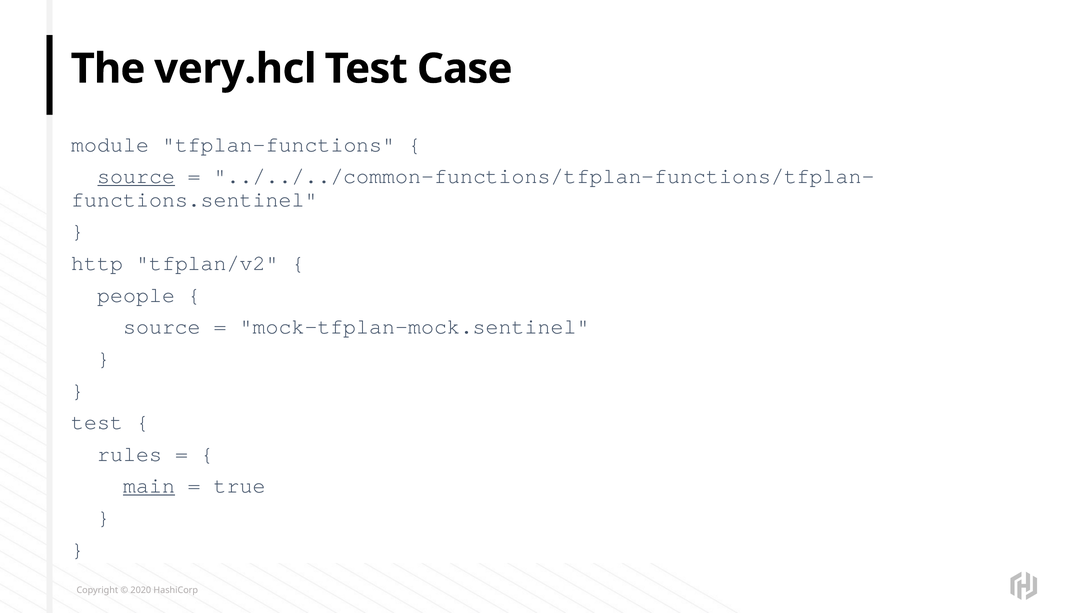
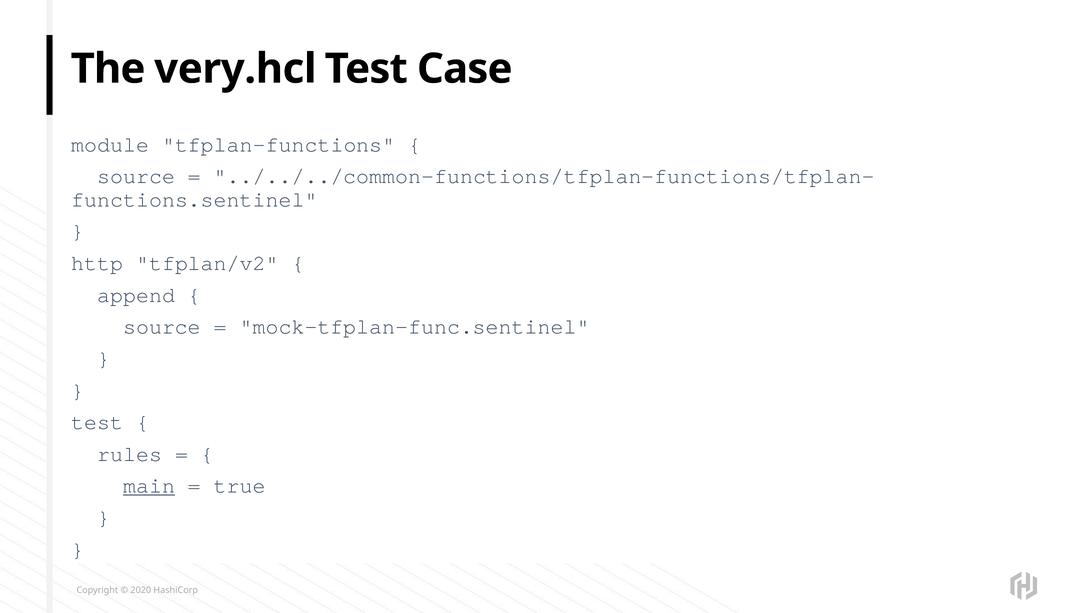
source at (136, 176) underline: present -> none
people: people -> append
mock-tfplan-mock.sentinel: mock-tfplan-mock.sentinel -> mock-tfplan-func.sentinel
